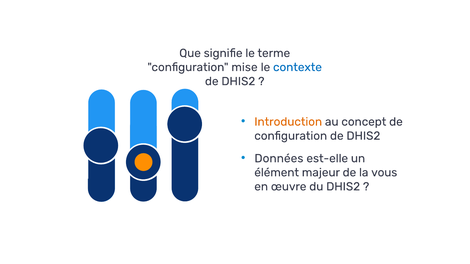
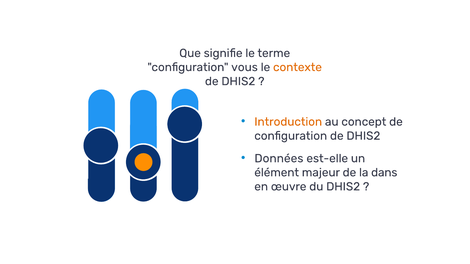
mise: mise -> vous
contexte colour: blue -> orange
vous: vous -> dans
